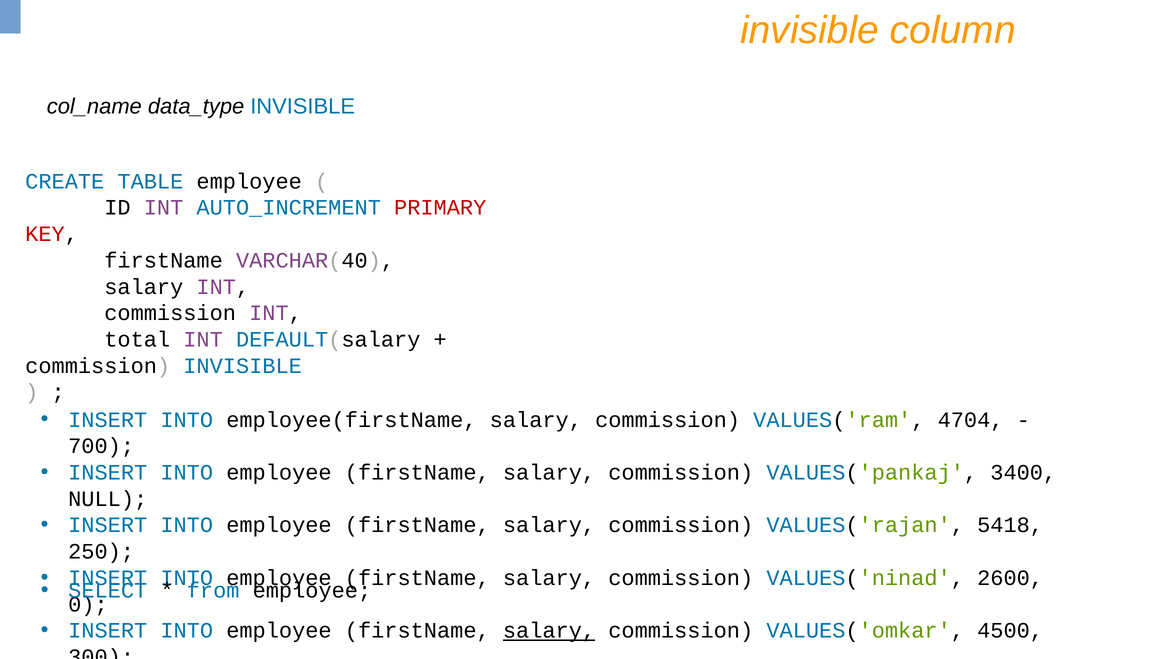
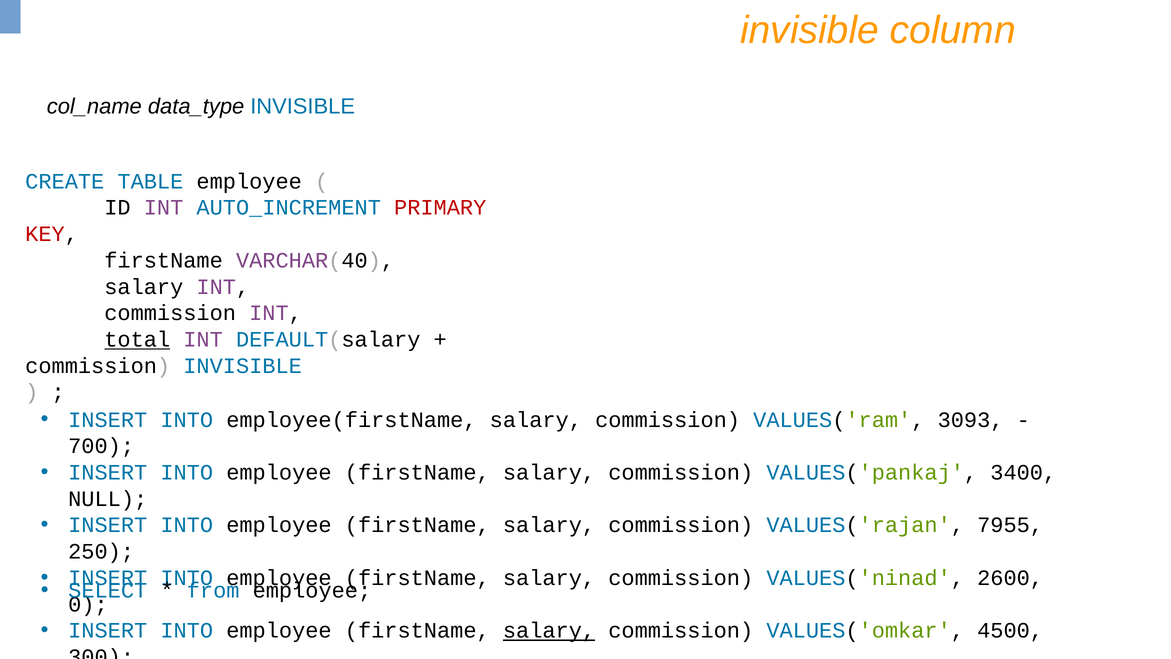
total underline: none -> present
4704: 4704 -> 3093
5418: 5418 -> 7955
